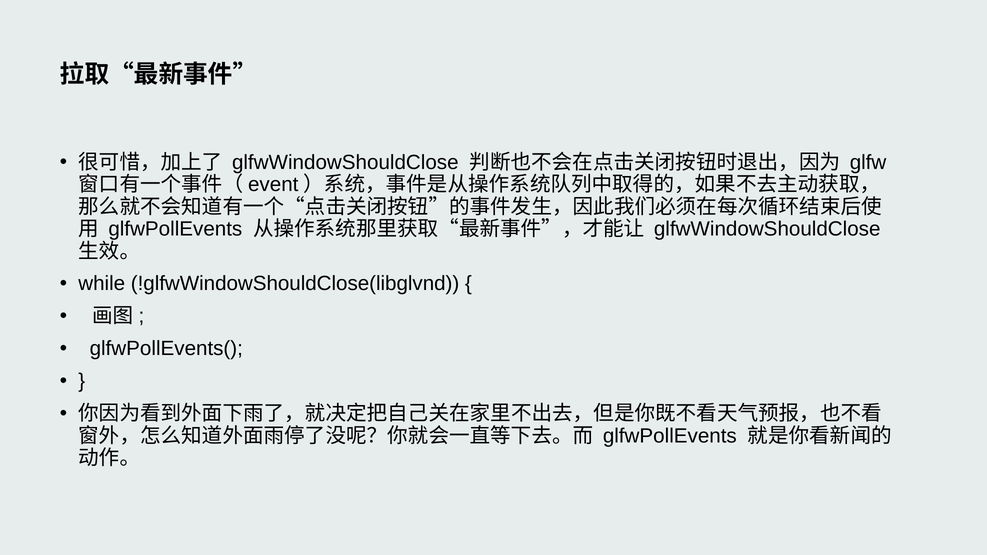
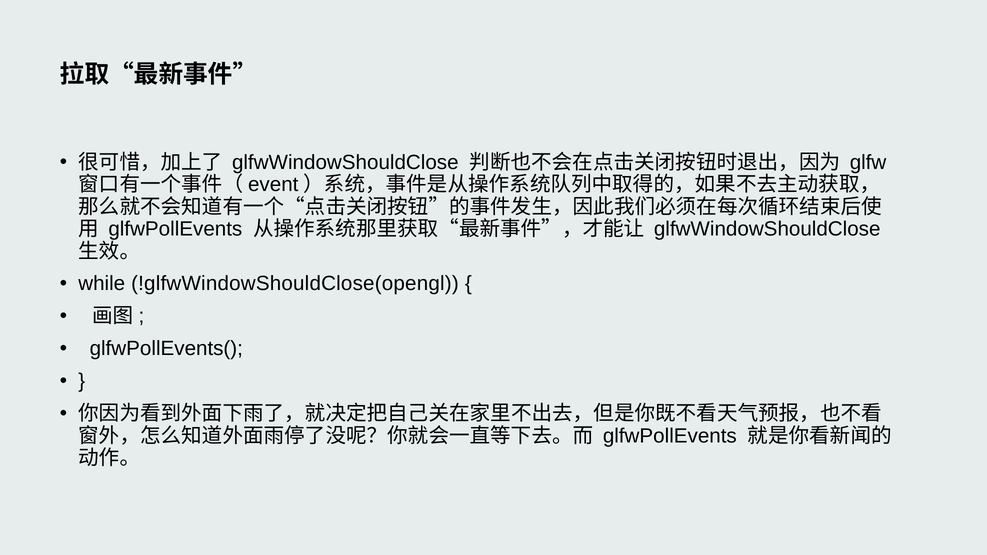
!glfwWindowShouldClose(libglvnd: !glfwWindowShouldClose(libglvnd -> !glfwWindowShouldClose(opengl
